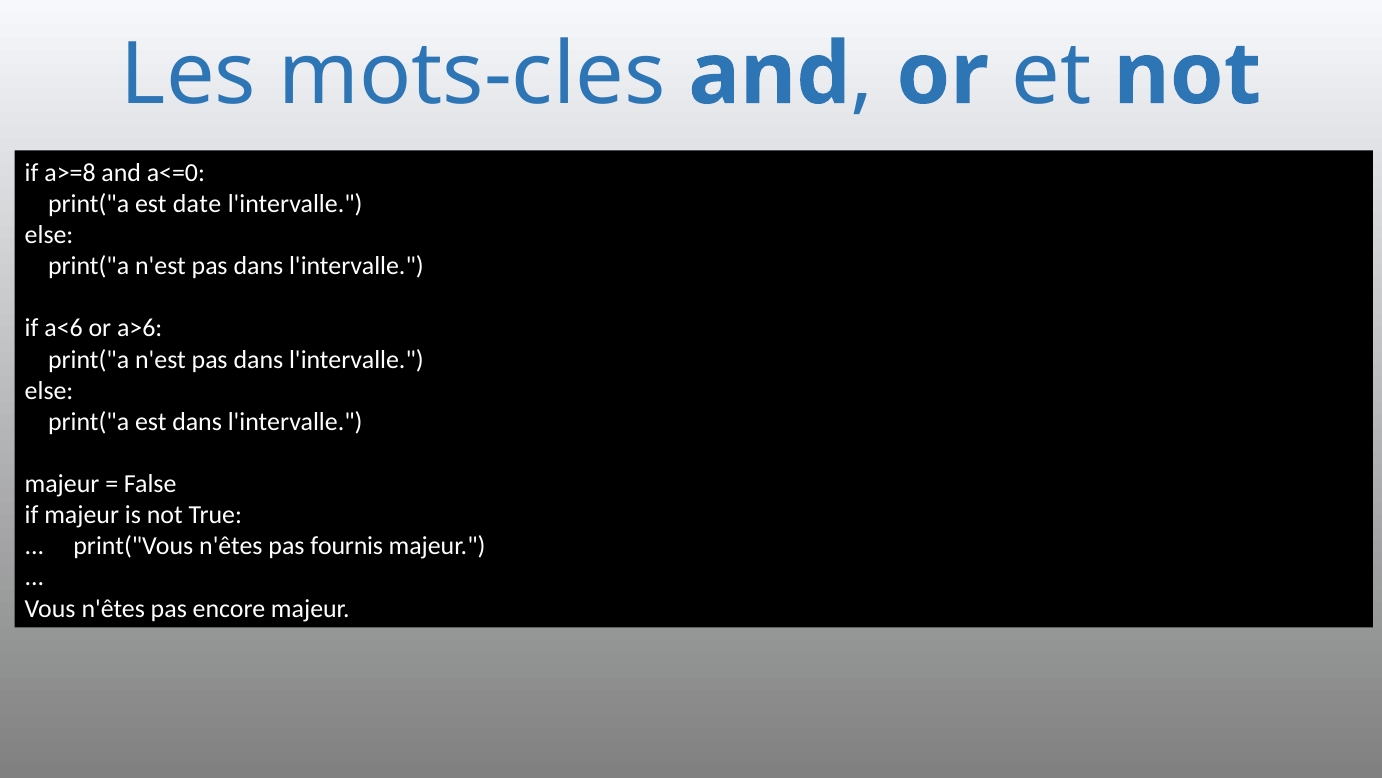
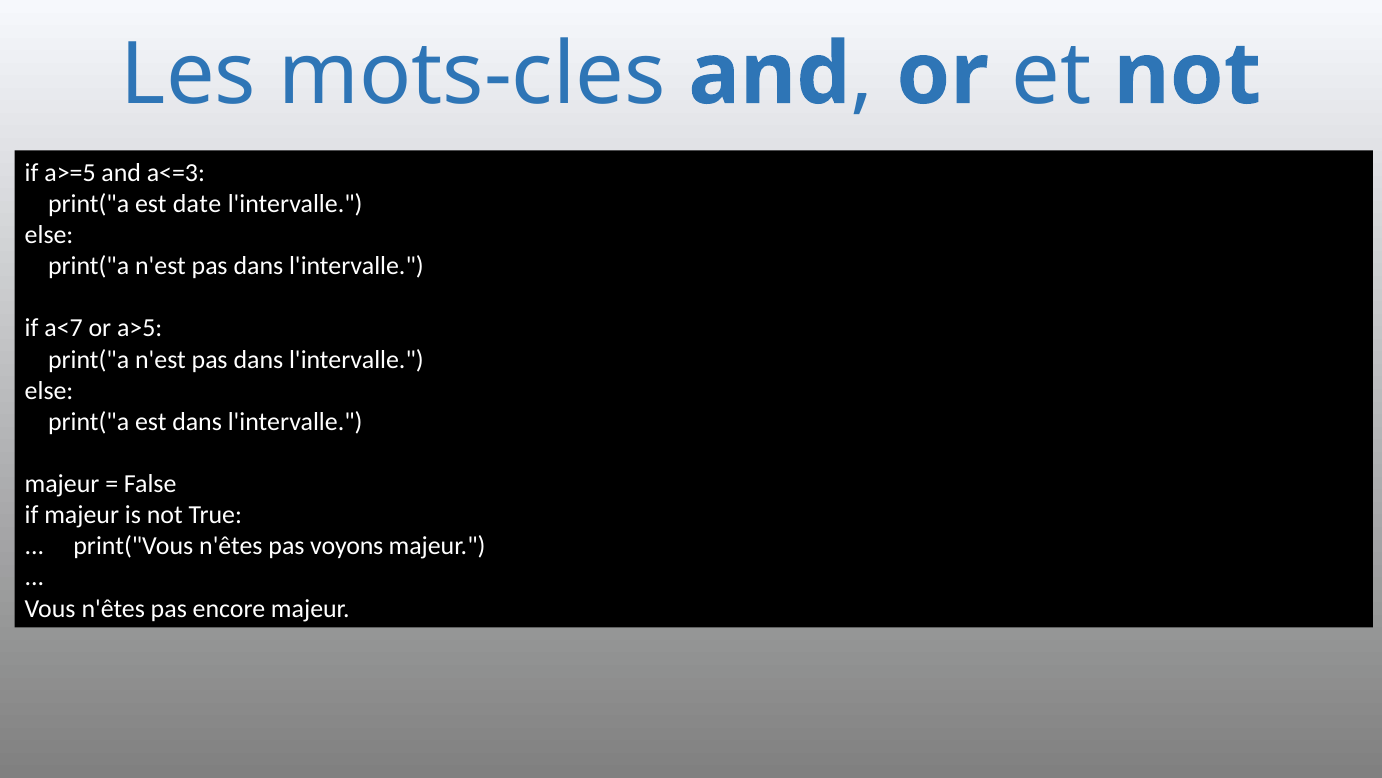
a>=8: a>=8 -> a>=5
a<=0: a<=0 -> a<=3
a<6: a<6 -> a<7
a>6: a>6 -> a>5
fournis: fournis -> voyons
